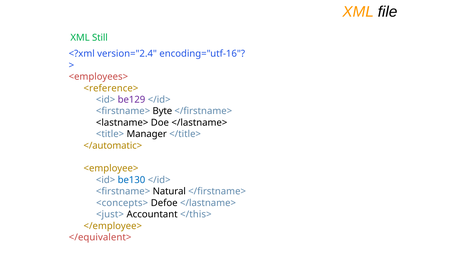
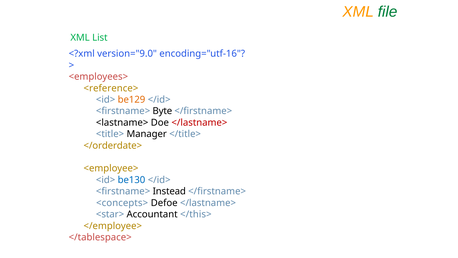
file colour: black -> green
Still: Still -> List
version="2.4: version="2.4 -> version="9.0
be129 colour: purple -> orange
</lastname> at (199, 122) colour: black -> red
</automatic>: </automatic> -> </orderdate>
Natural: Natural -> Instead
<just>: <just> -> <star>
</equivalent>: </equivalent> -> </tablespace>
